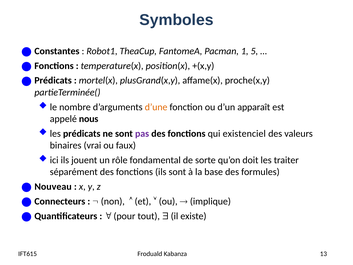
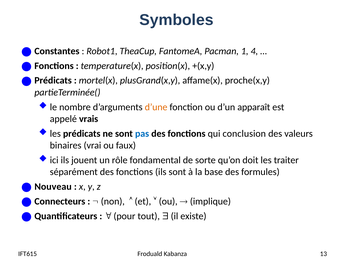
5: 5 -> 4
nous: nous -> vrais
pas colour: purple -> blue
existenciel: existenciel -> conclusion
